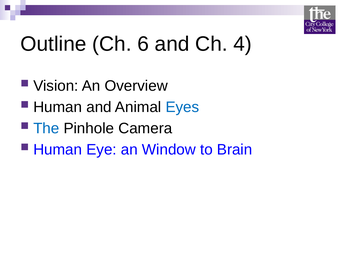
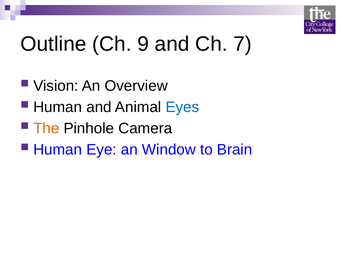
6: 6 -> 9
4: 4 -> 7
The colour: blue -> orange
